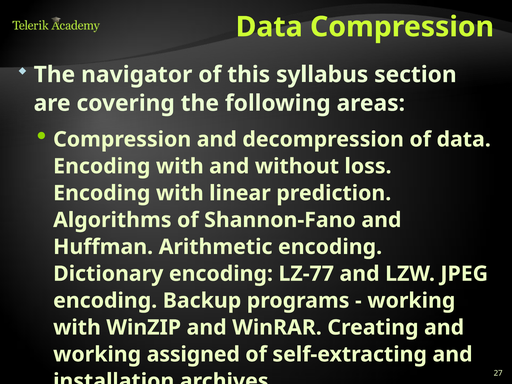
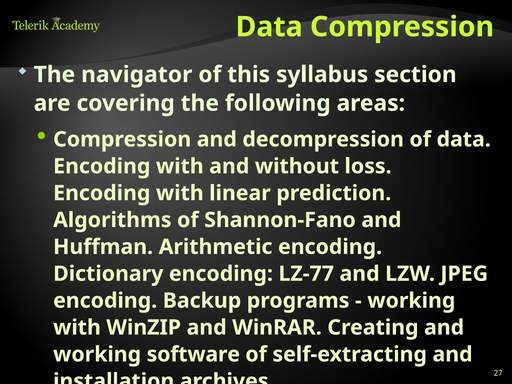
assigned: assigned -> software
